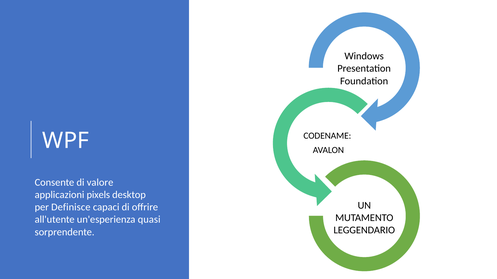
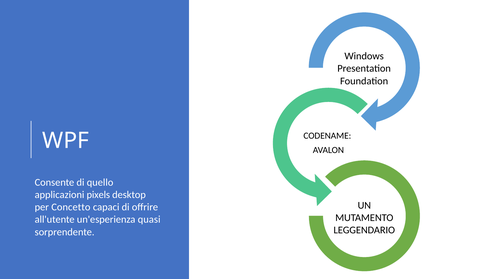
valore: valore -> quello
Definisce: Definisce -> Concetto
